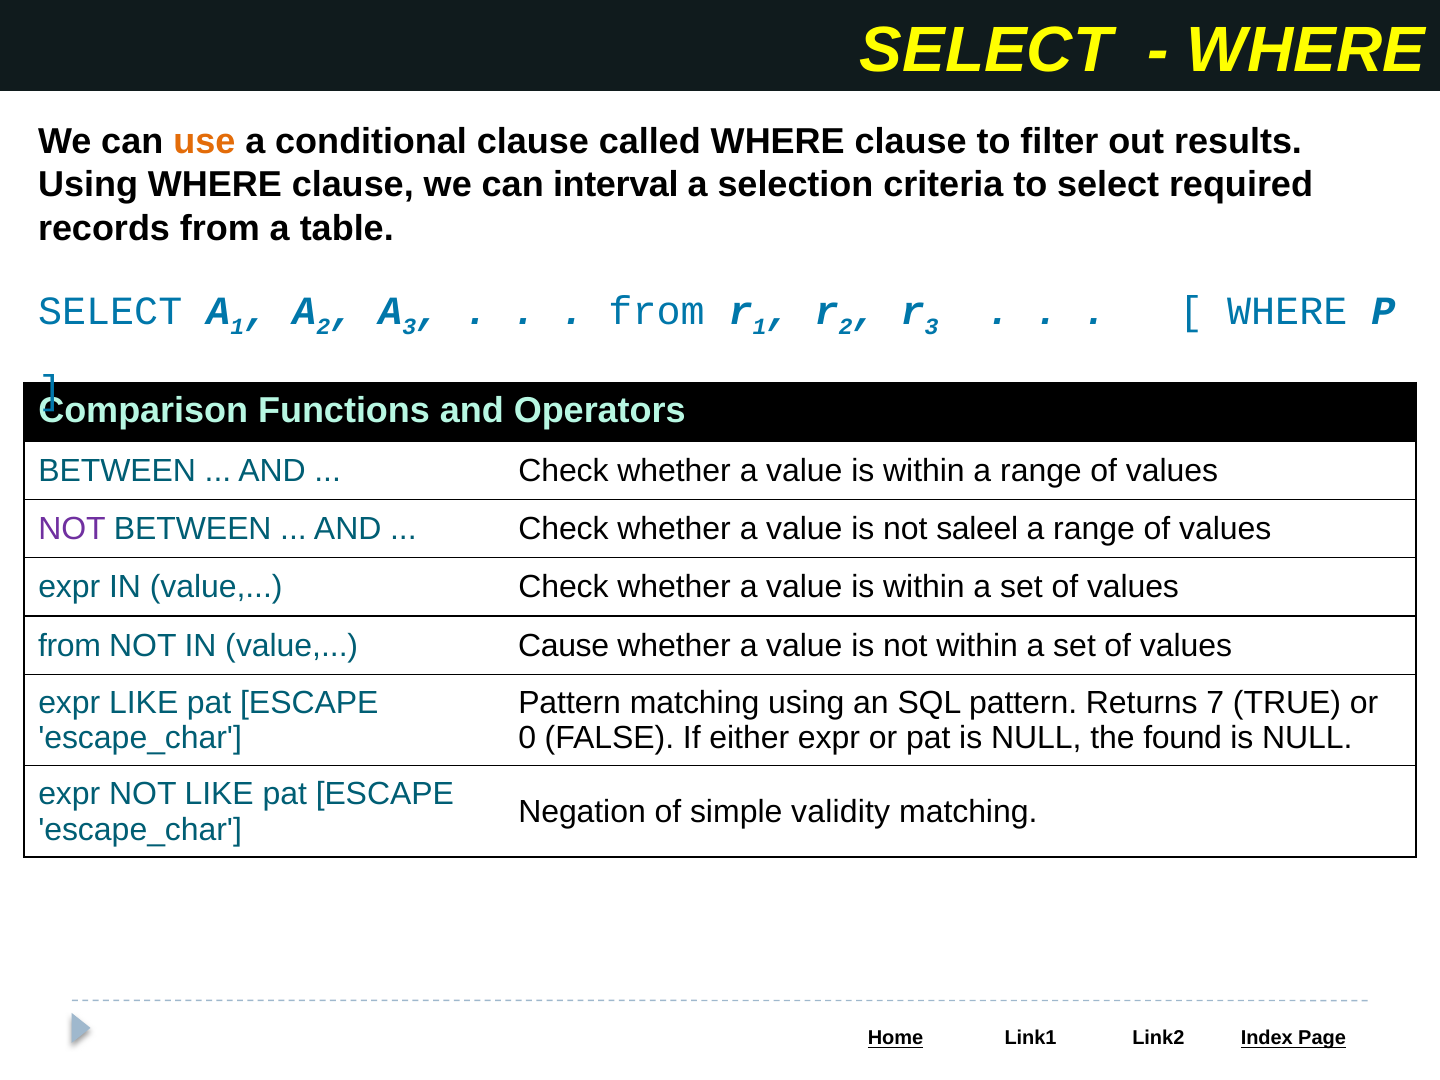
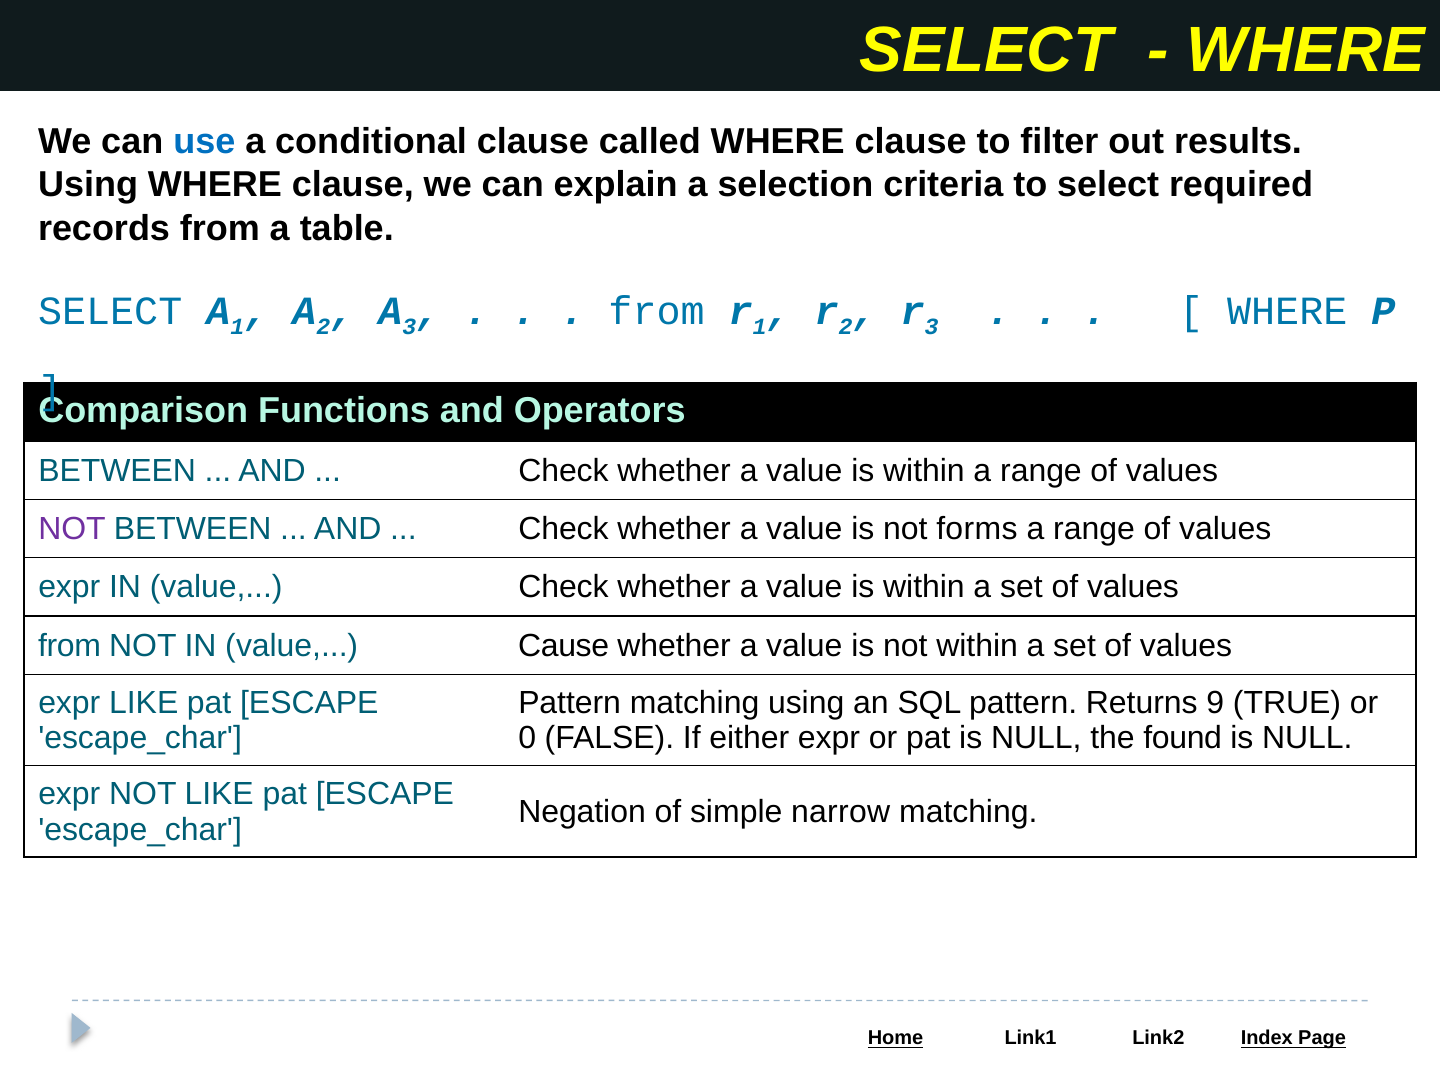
use colour: orange -> blue
interval: interval -> explain
saleel: saleel -> forms
7: 7 -> 9
validity: validity -> narrow
